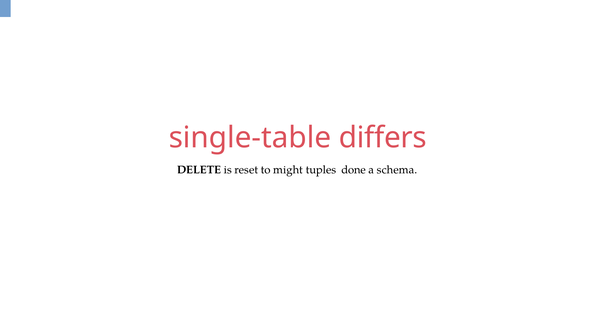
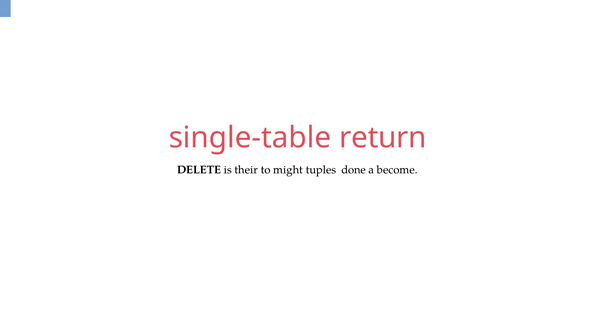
differs: differs -> return
reset: reset -> their
schema: schema -> become
